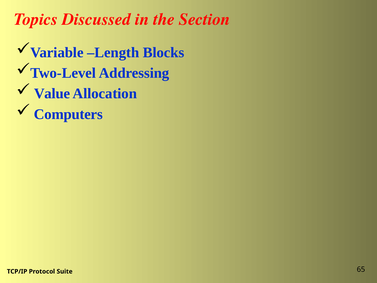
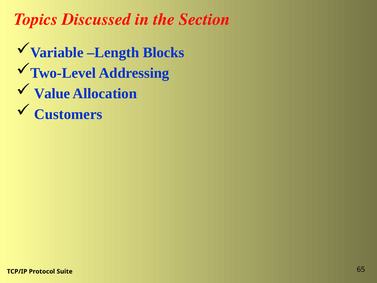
Computers: Computers -> Customers
